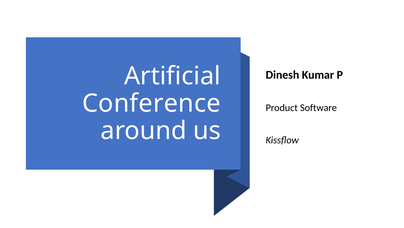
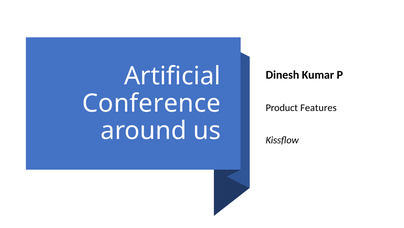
Software: Software -> Features
